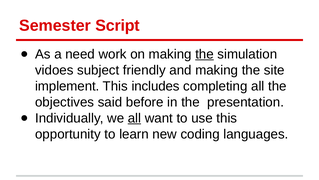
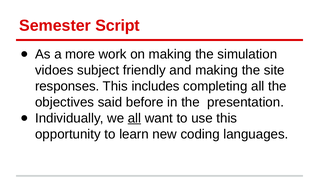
need: need -> more
the at (205, 54) underline: present -> none
implement: implement -> responses
